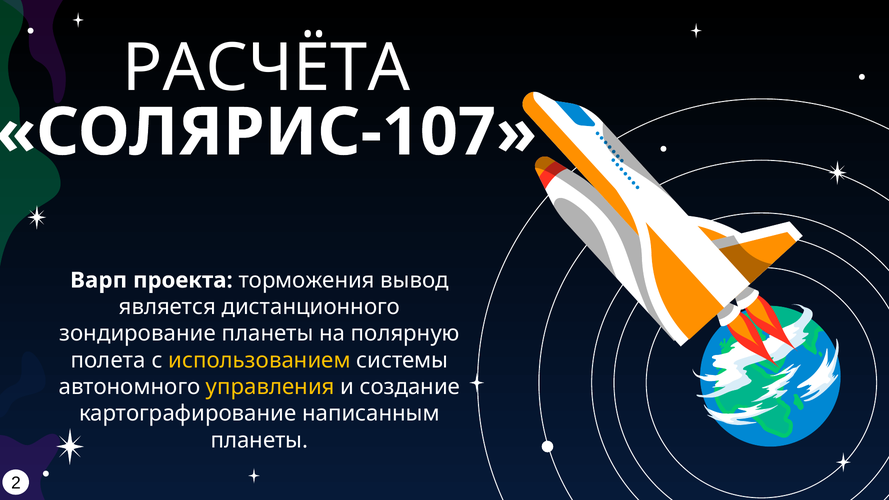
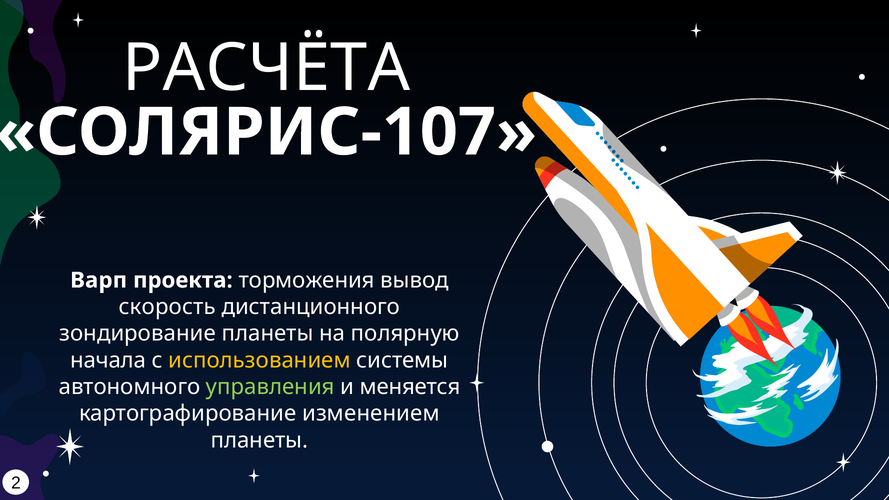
является: является -> скорость
полета: полета -> начала
управления colour: yellow -> light green
создание: создание -> меняется
написанным: написанным -> изменением
